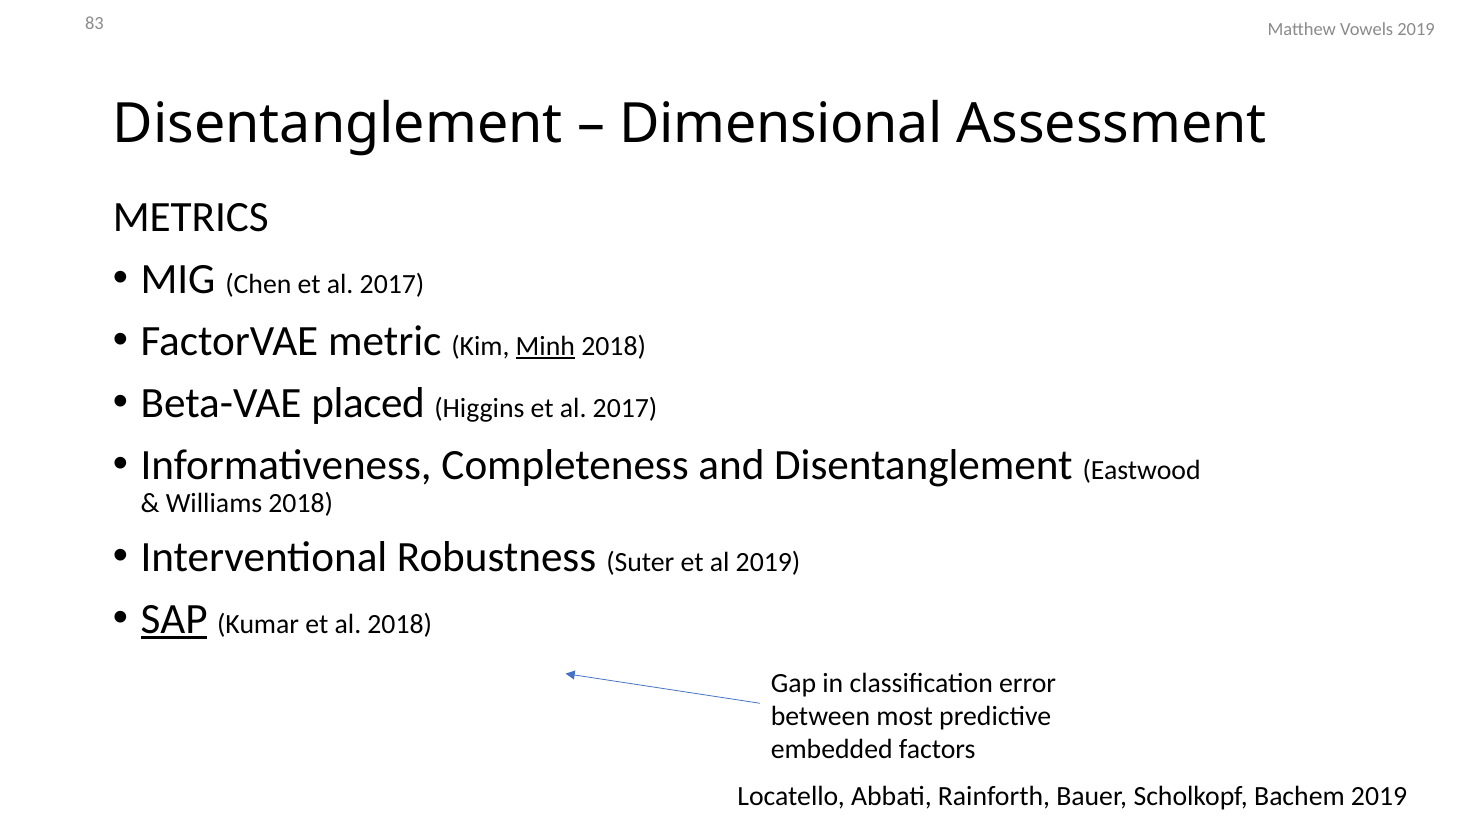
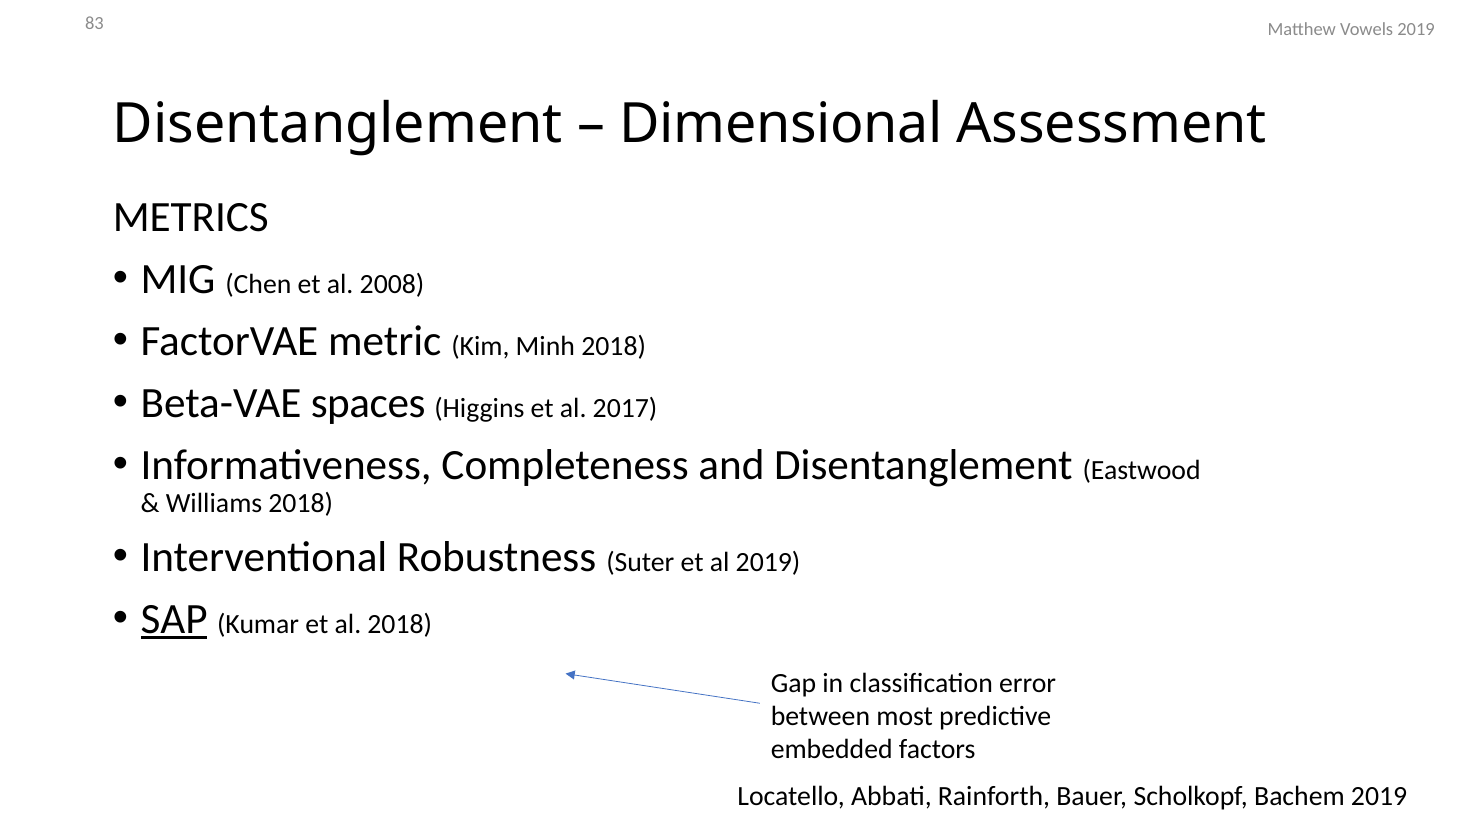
Chen et al 2017: 2017 -> 2008
Minh underline: present -> none
placed: placed -> spaces
